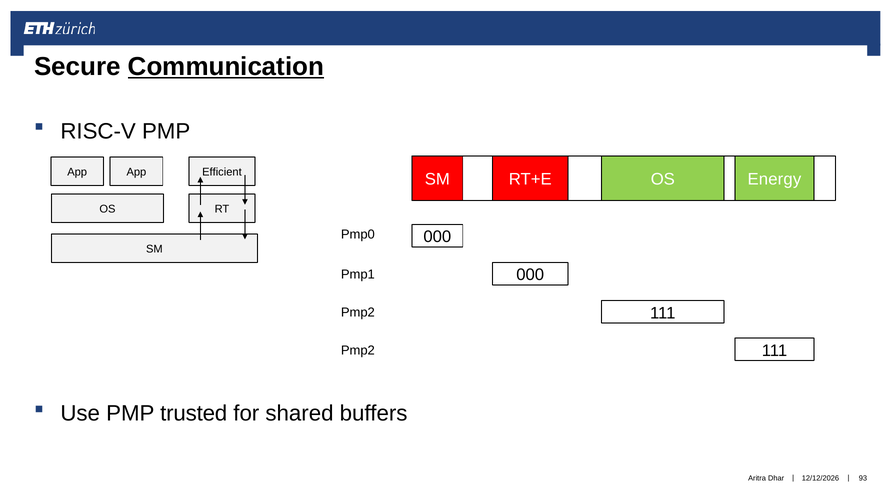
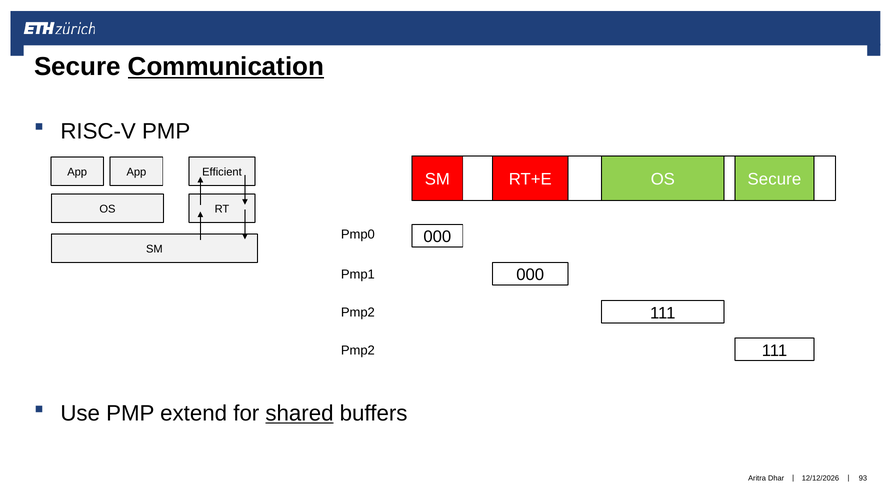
OS Energy: Energy -> Secure
trusted: trusted -> extend
shared underline: none -> present
